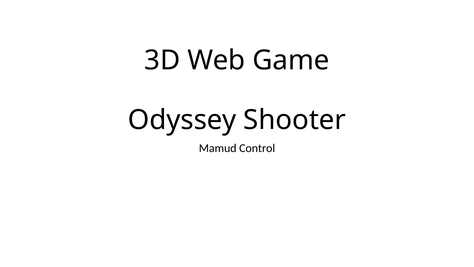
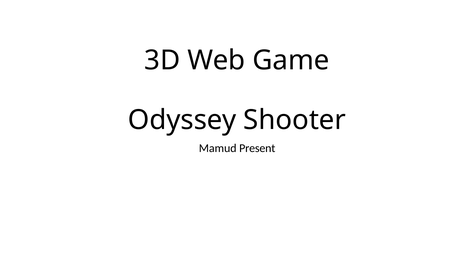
Control: Control -> Present
